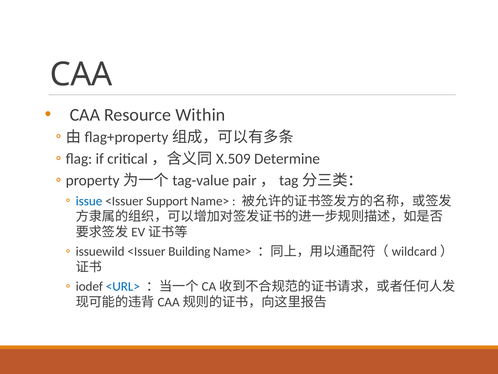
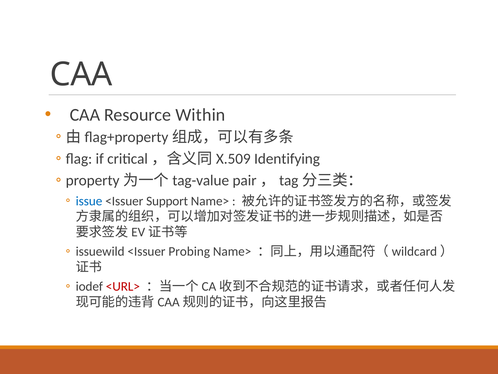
Determine: Determine -> Identifying
Building: Building -> Probing
<URL> colour: blue -> red
